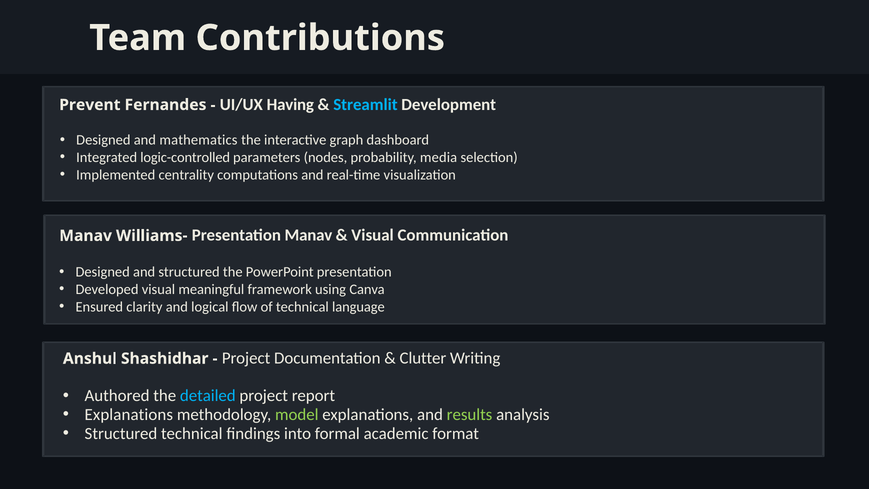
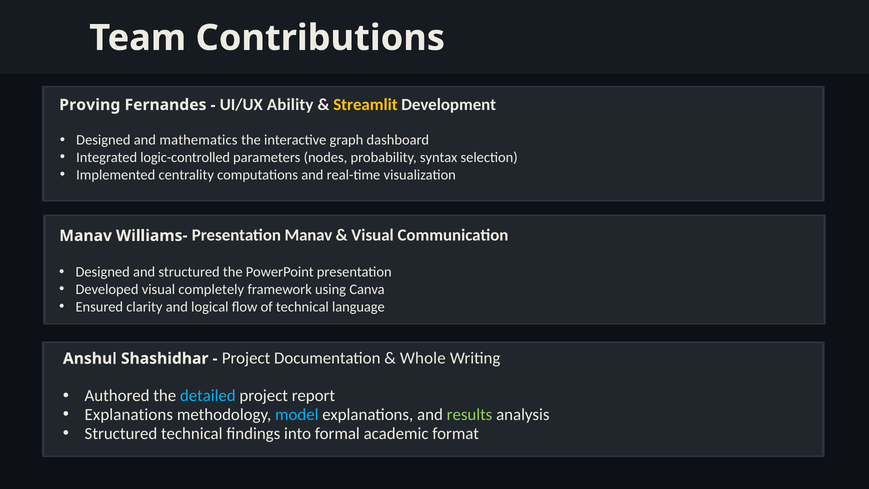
Prevent: Prevent -> Proving
Having: Having -> Ability
Streamlit colour: light blue -> yellow
media: media -> syntax
meaningful: meaningful -> completely
Clutter: Clutter -> Whole
model colour: light green -> light blue
